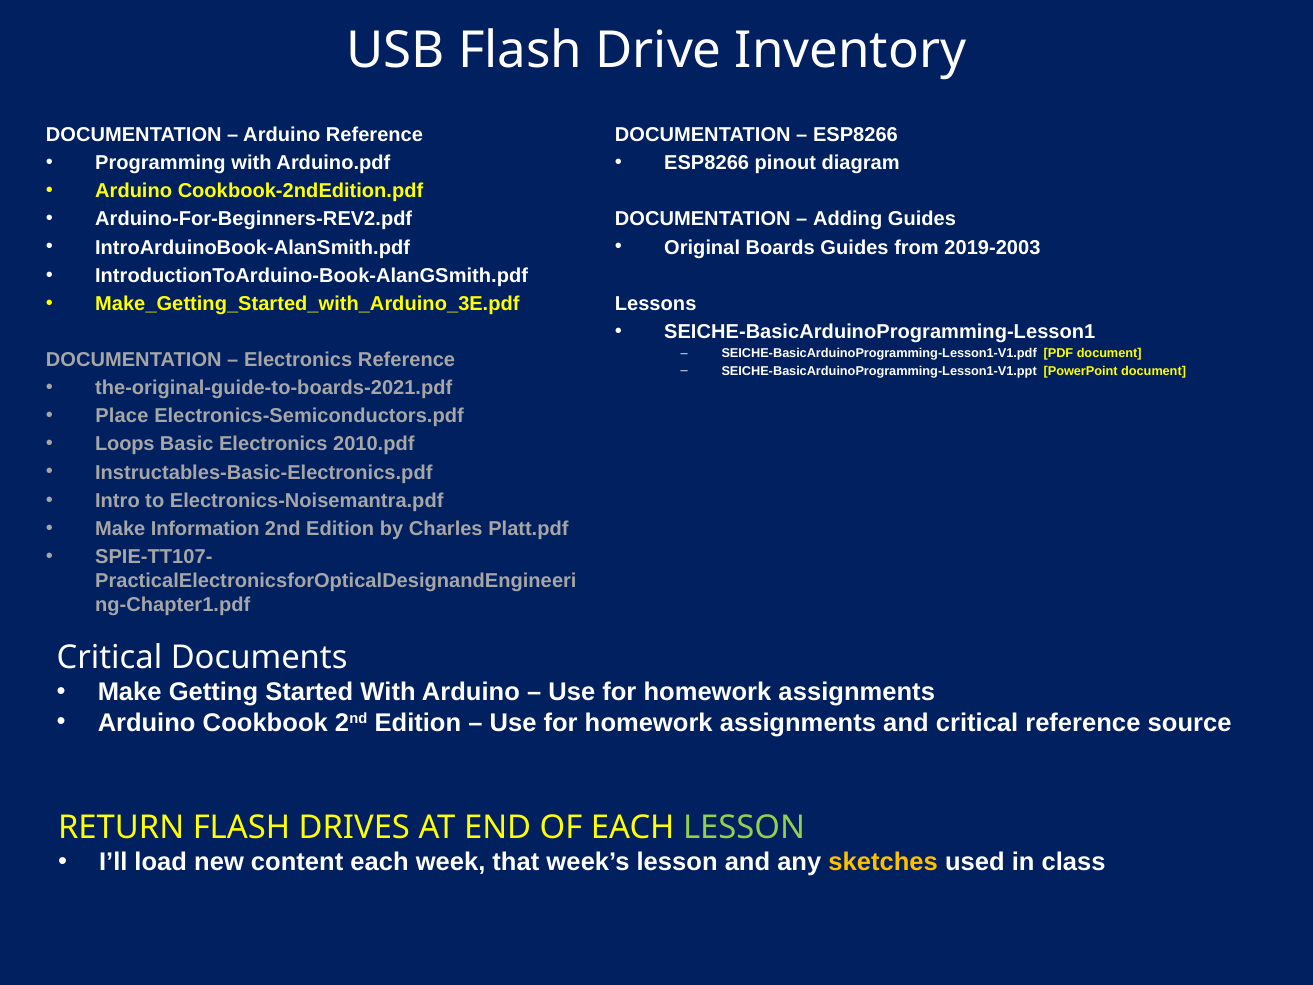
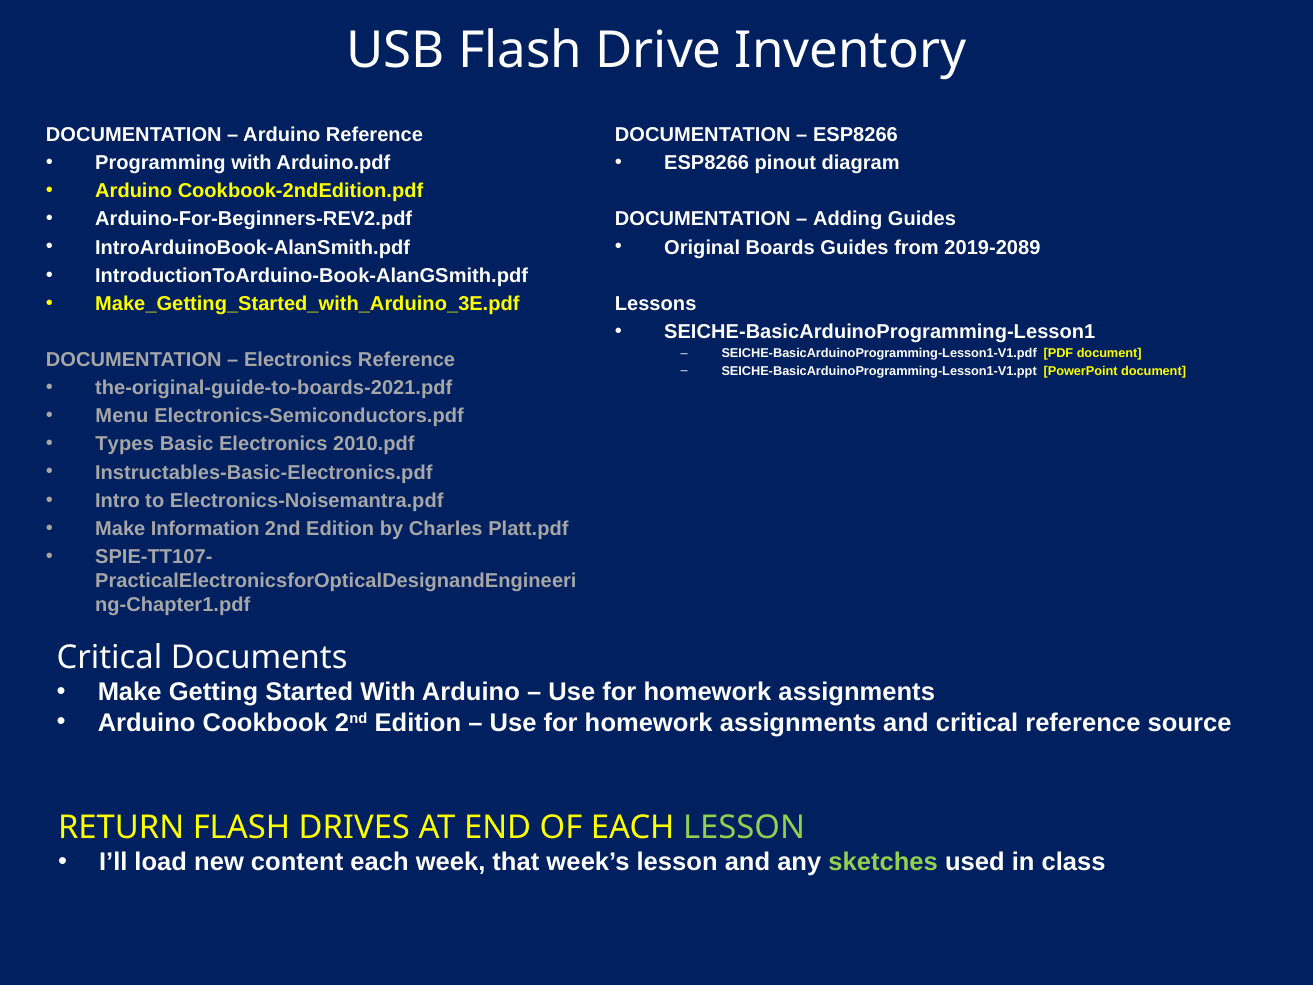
2019-2003: 2019-2003 -> 2019-2089
Place: Place -> Menu
Loops: Loops -> Types
sketches colour: yellow -> light green
